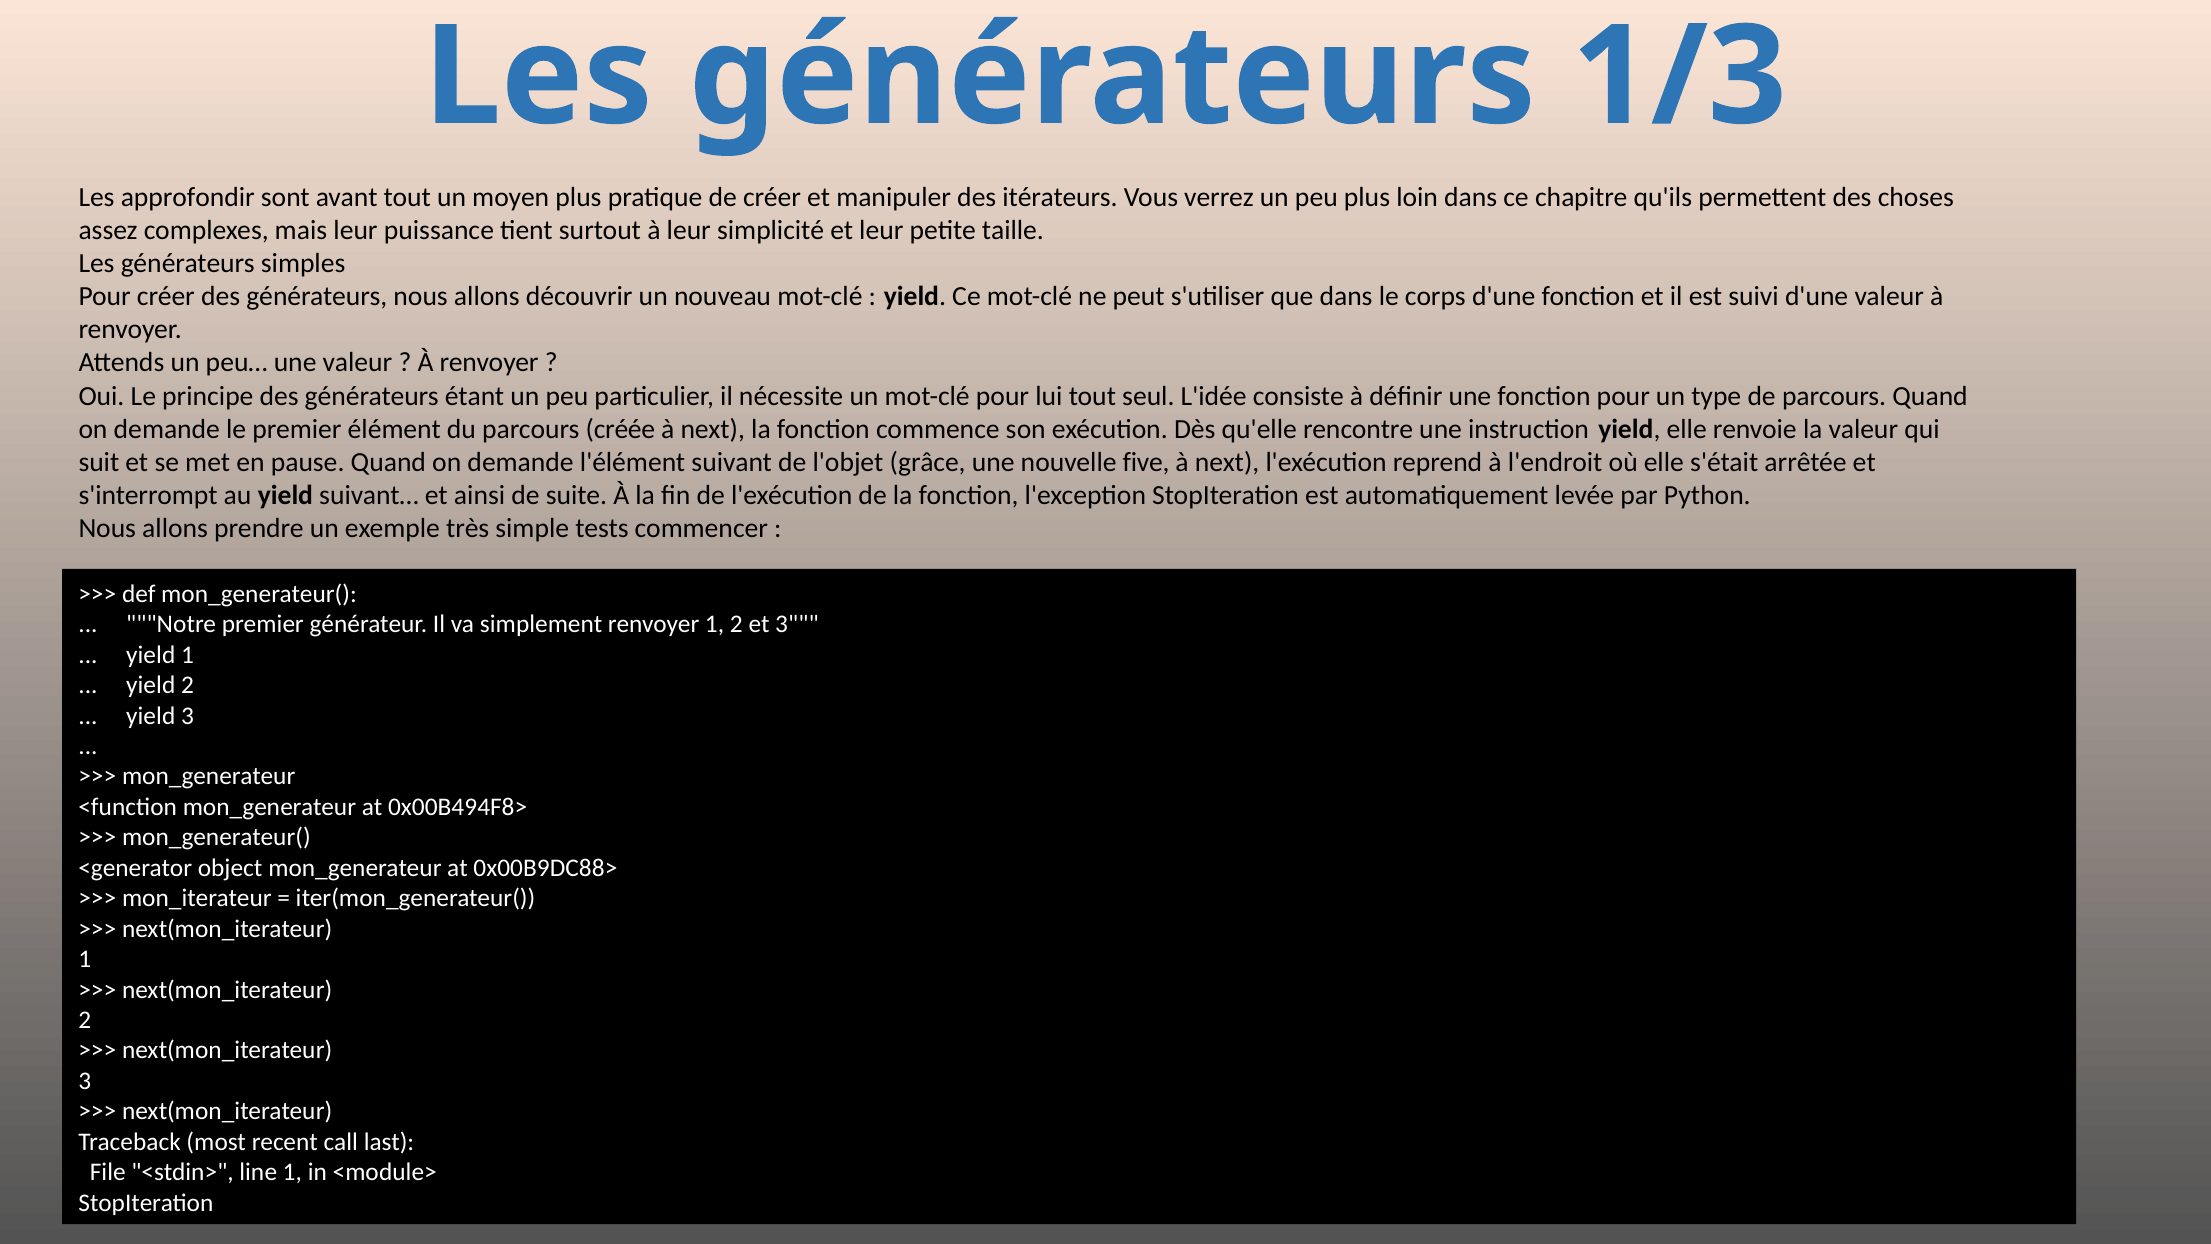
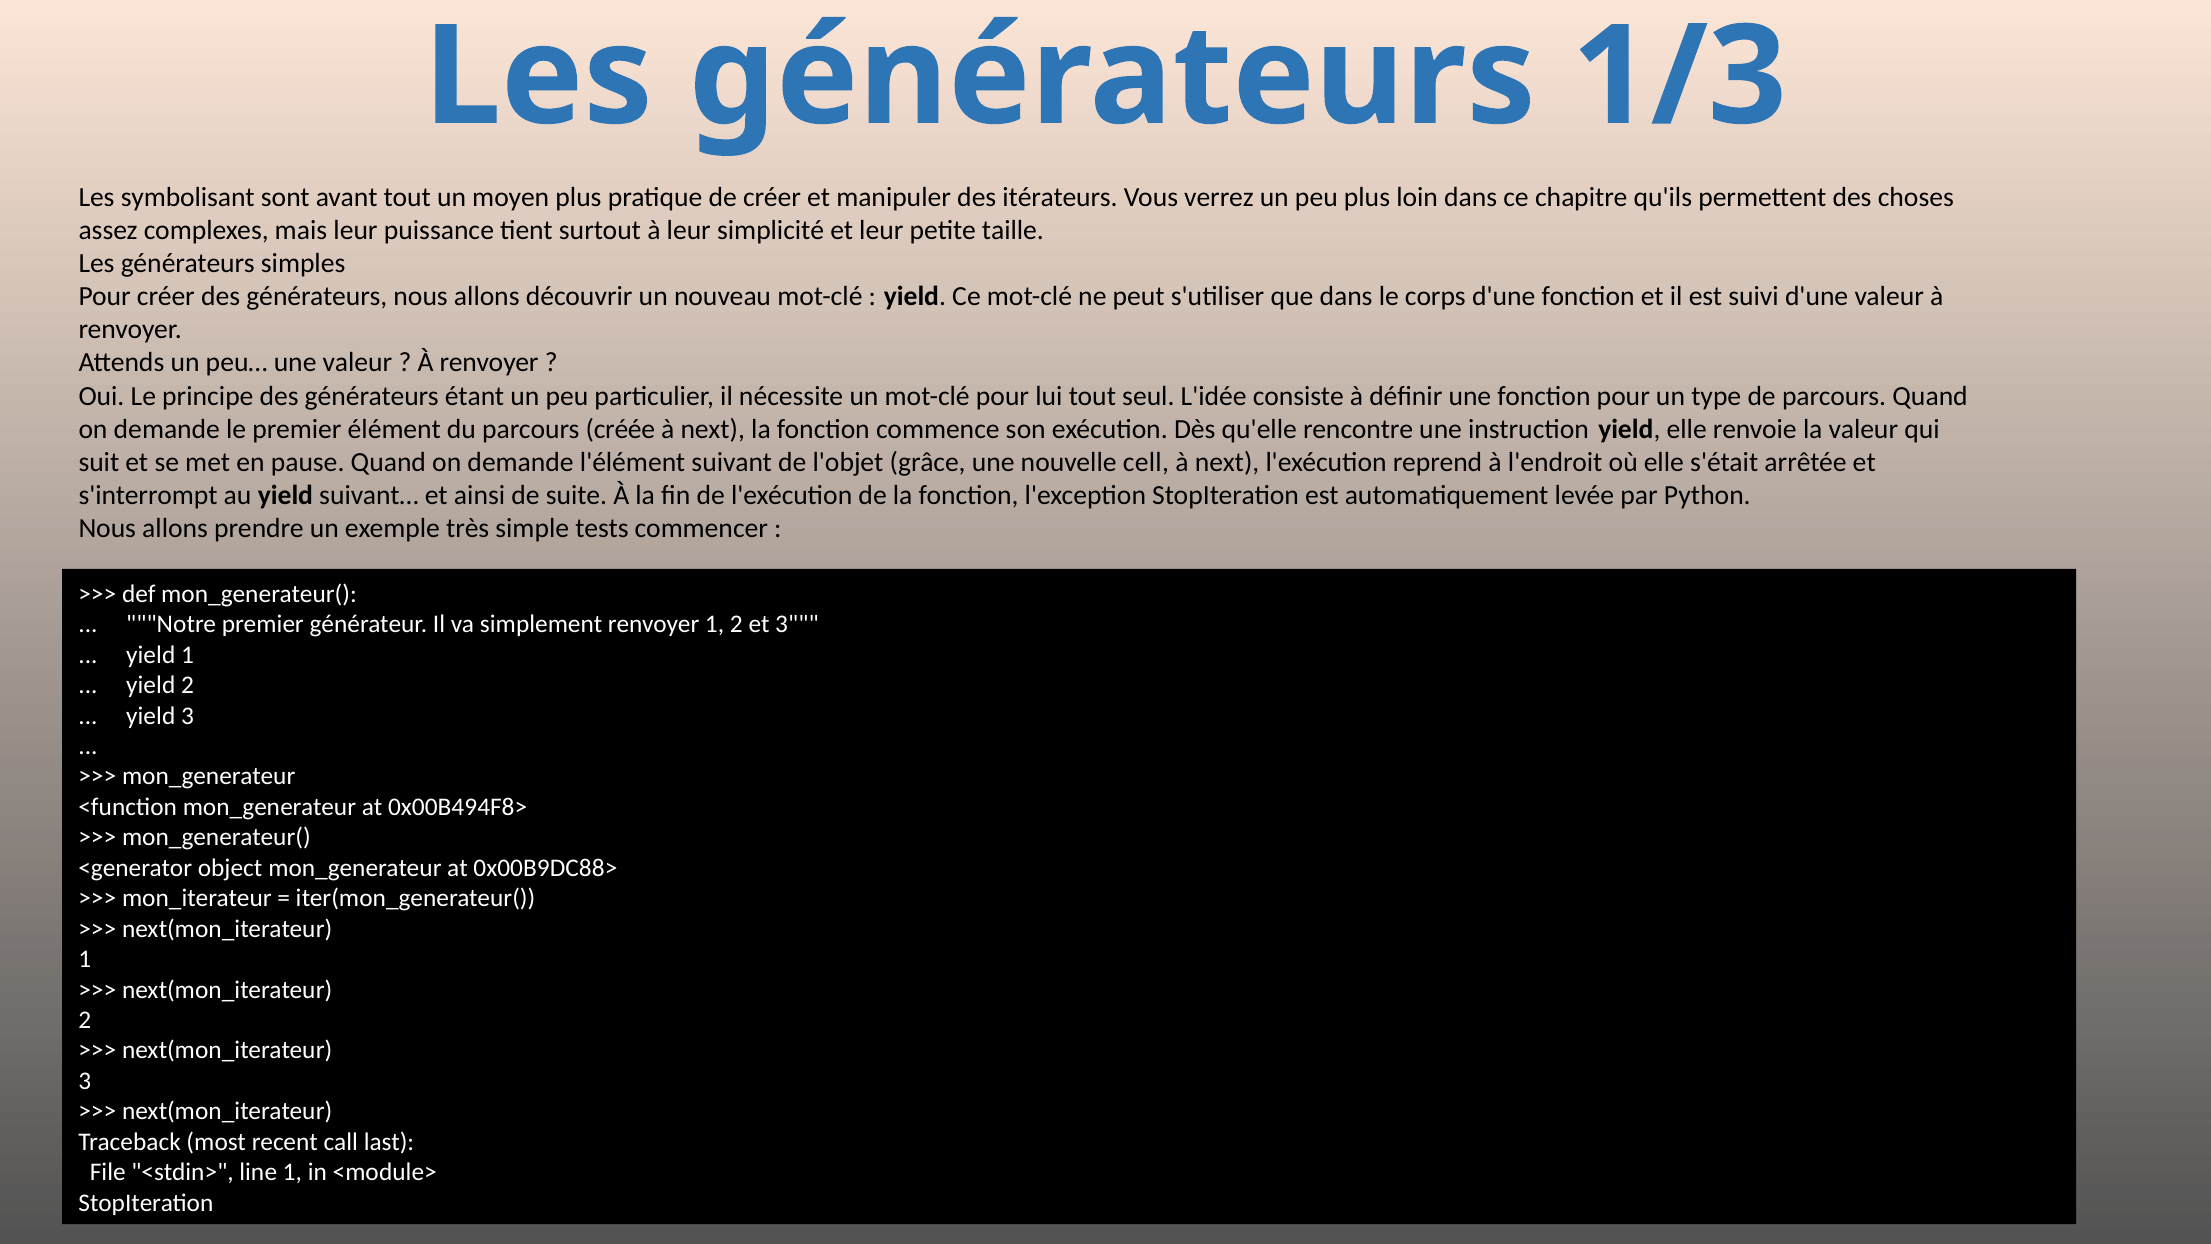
approfondir: approfondir -> symbolisant
five: five -> cell
